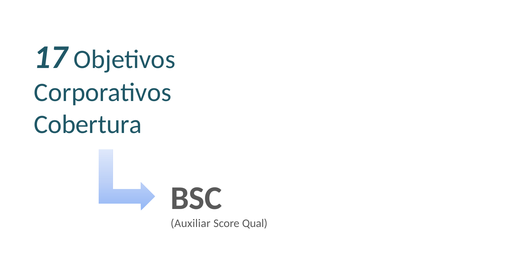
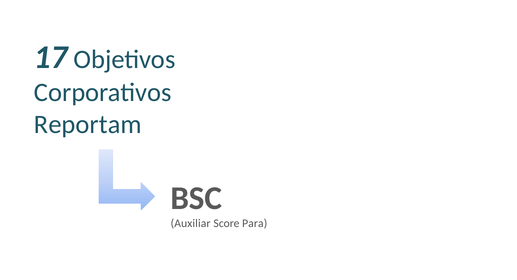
Cobertura: Cobertura -> Reportam
Qual: Qual -> Para
